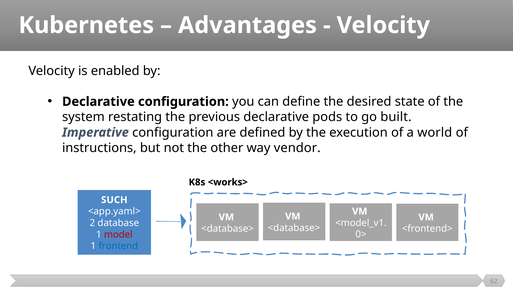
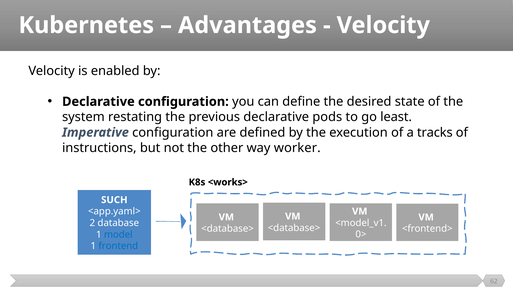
built: built -> least
world: world -> tracks
vendor: vendor -> worker
model colour: red -> blue
